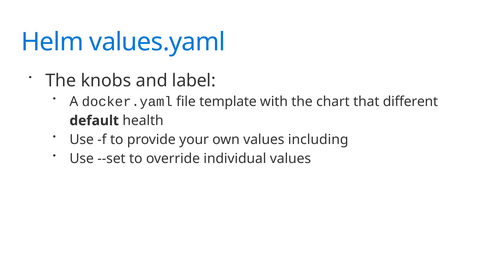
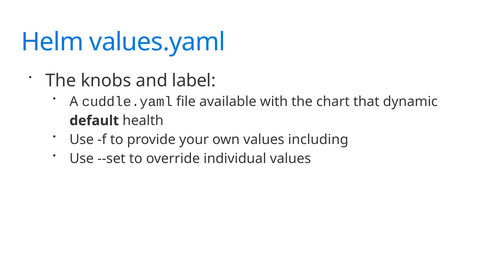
docker.yaml: docker.yaml -> cuddle.yaml
template: template -> available
different: different -> dynamic
